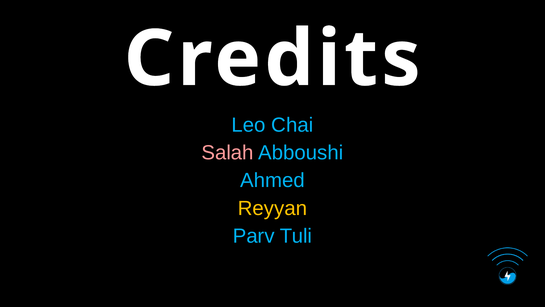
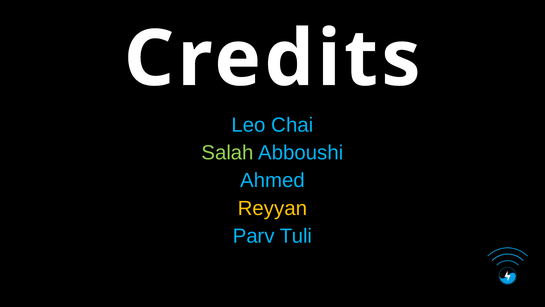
Salah colour: pink -> light green
